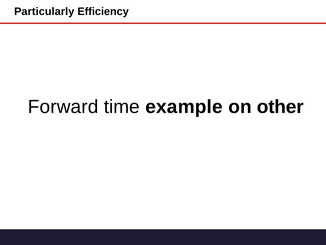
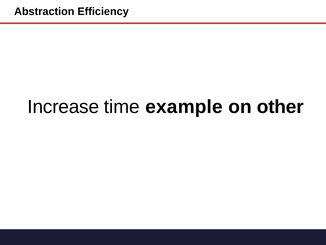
Particularly: Particularly -> Abstraction
Forward: Forward -> Increase
